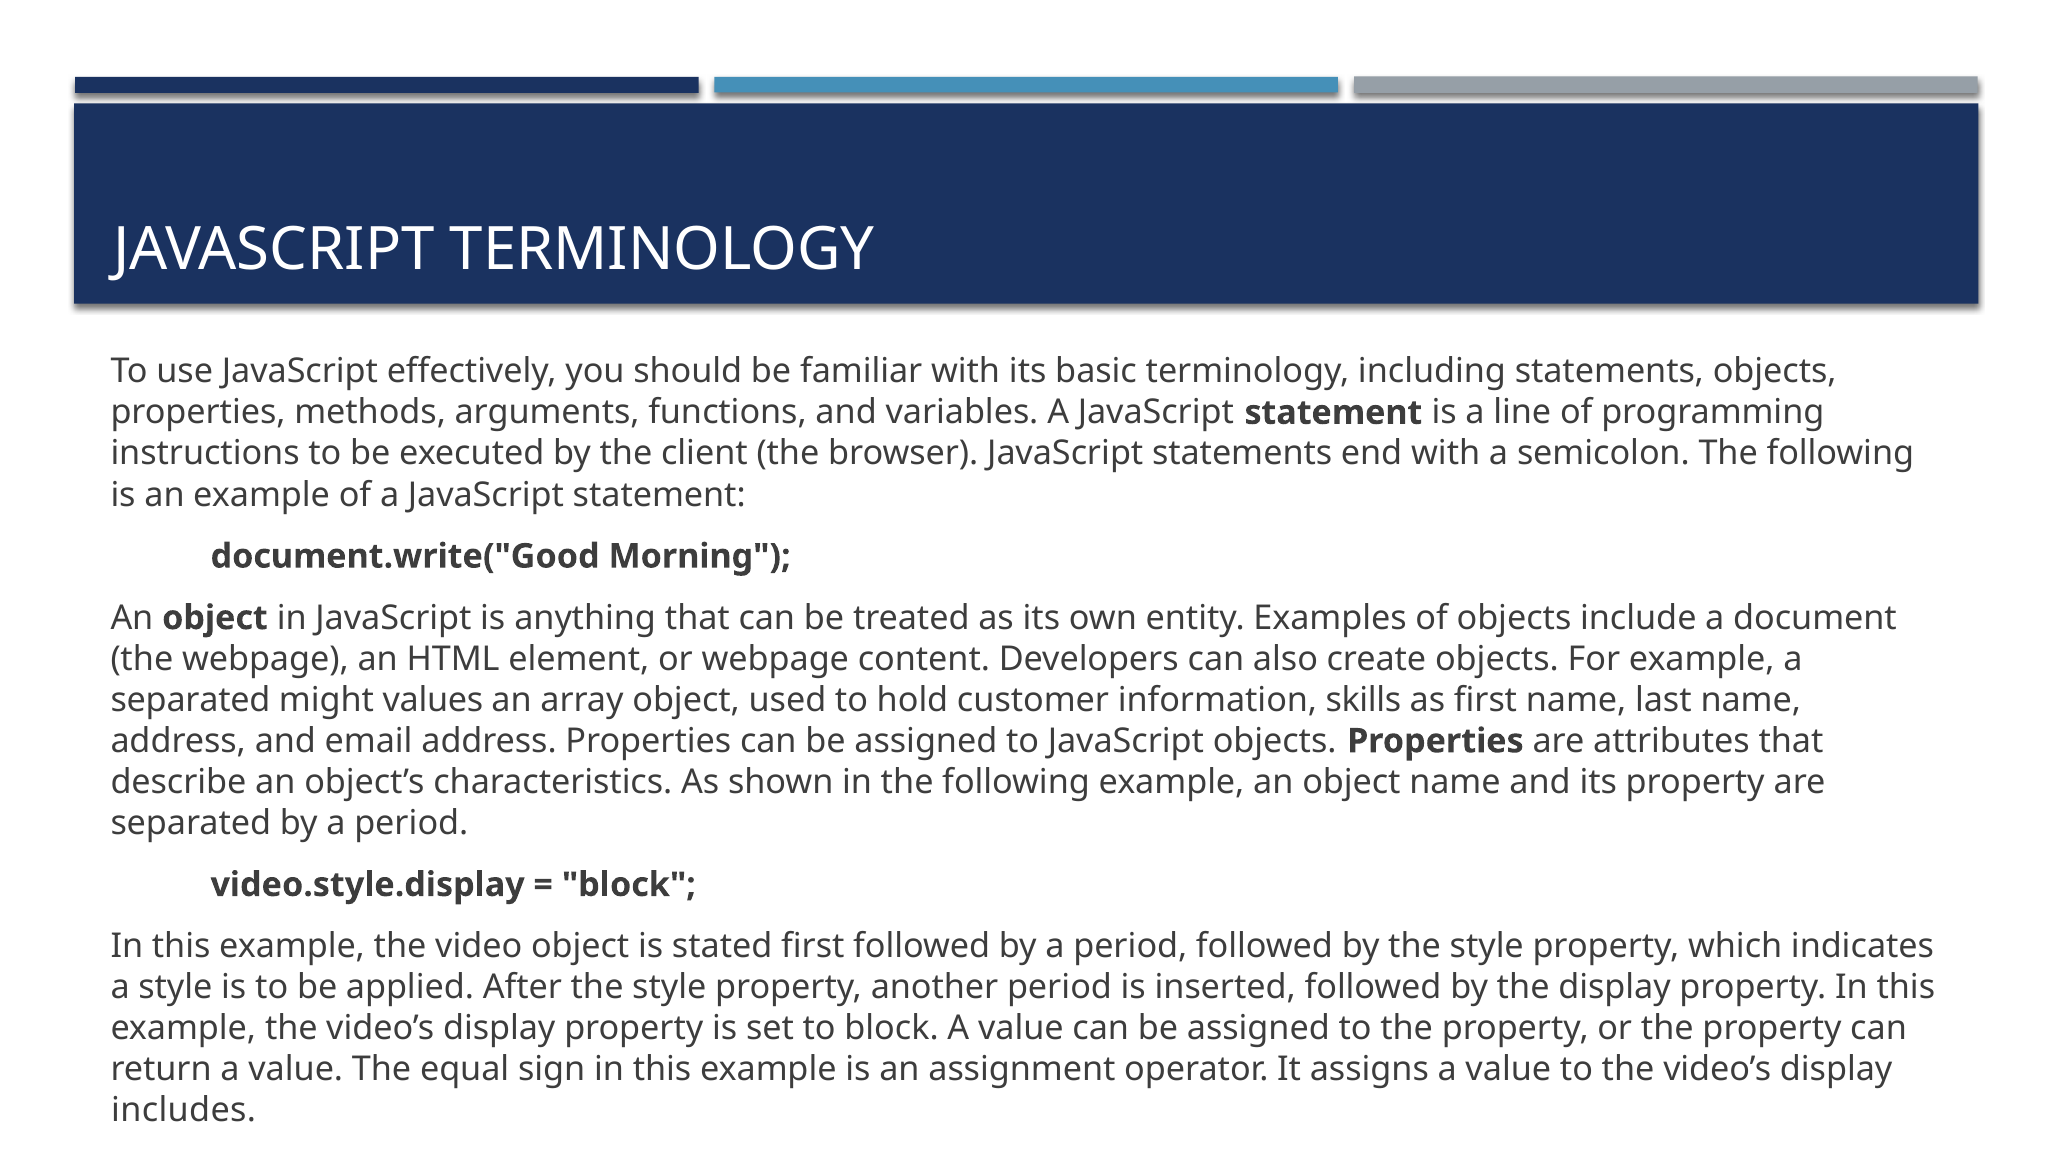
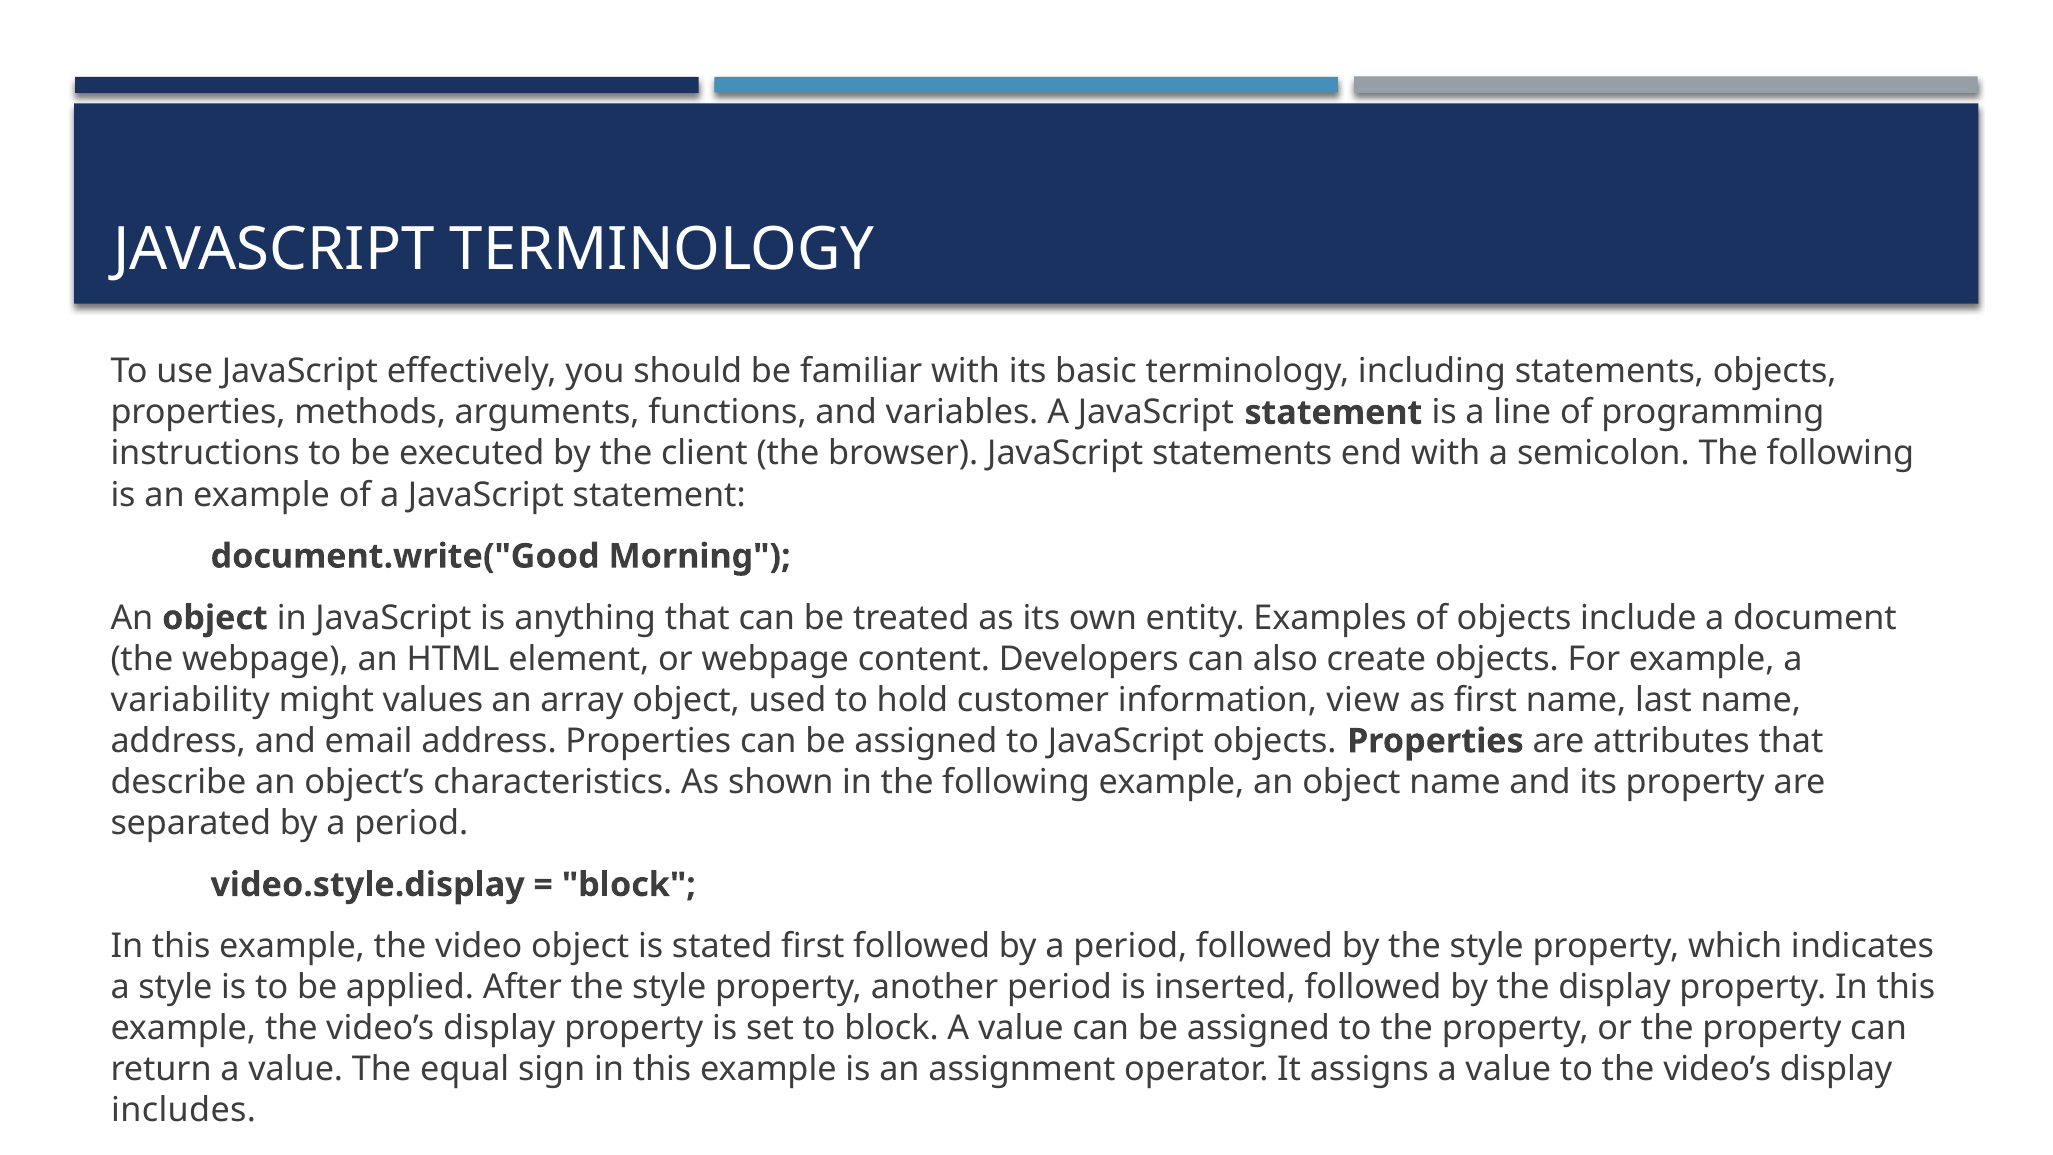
separated at (191, 700): separated -> variability
skills: skills -> view
